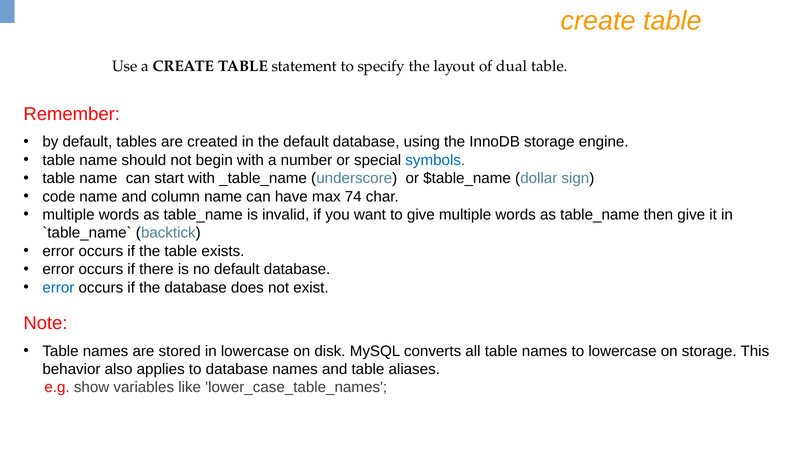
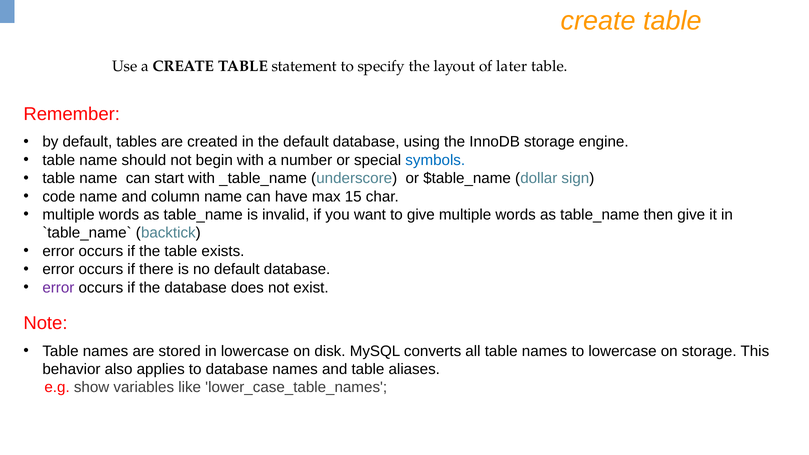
dual: dual -> later
74: 74 -> 15
error at (58, 288) colour: blue -> purple
